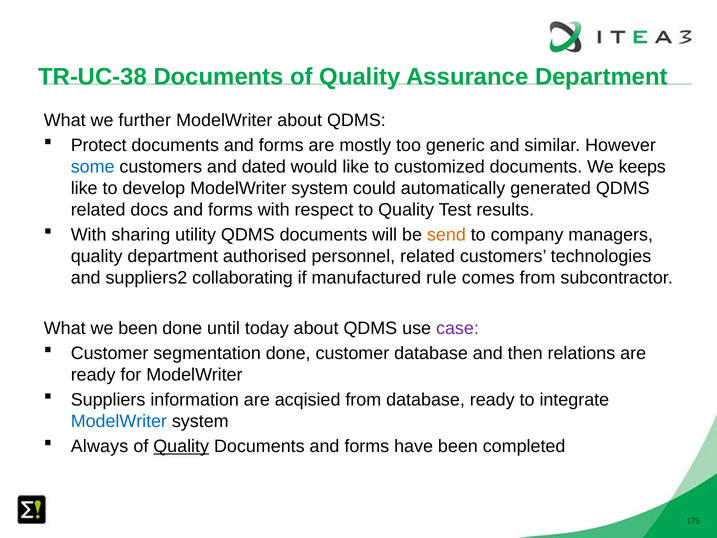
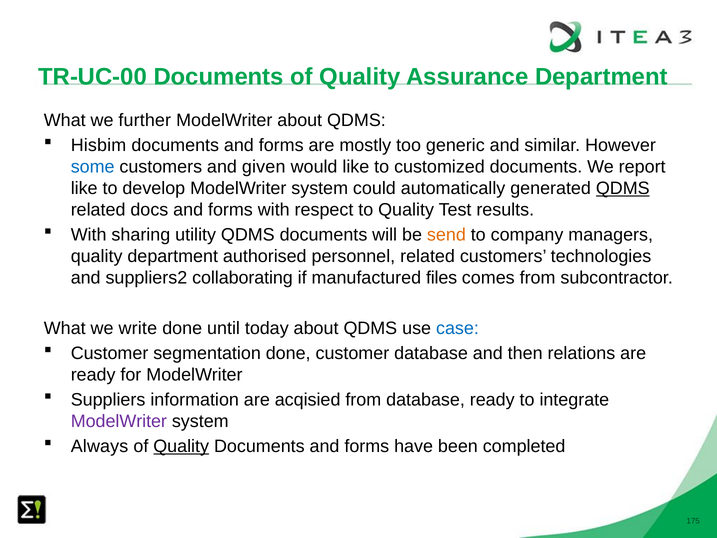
TR-UC-38: TR-UC-38 -> TR-UC-00
Protect: Protect -> Hisbim
dated: dated -> given
keeps: keeps -> report
QDMS at (623, 188) underline: none -> present
rule: rule -> files
we been: been -> write
case colour: purple -> blue
ModelWriter at (119, 421) colour: blue -> purple
